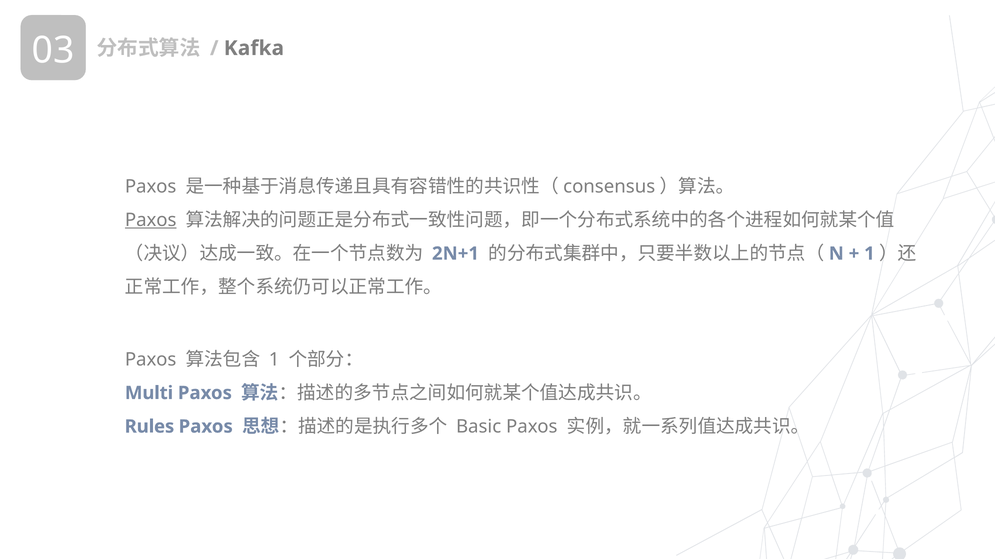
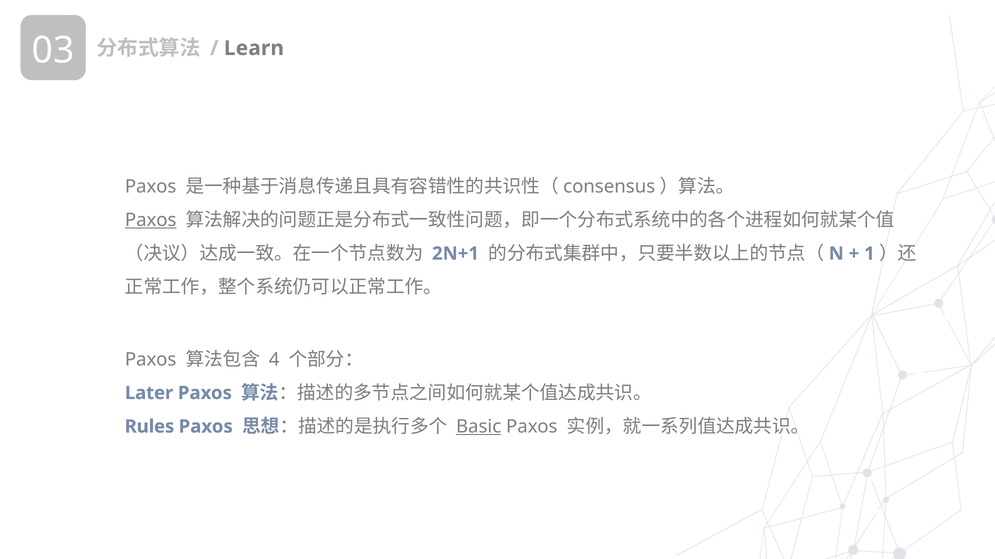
Kafka: Kafka -> Learn
1 at (274, 360): 1 -> 4
Multi: Multi -> Later
Basic underline: none -> present
